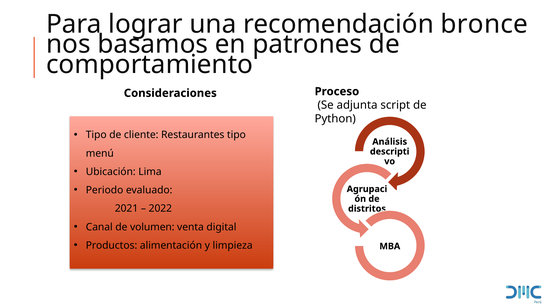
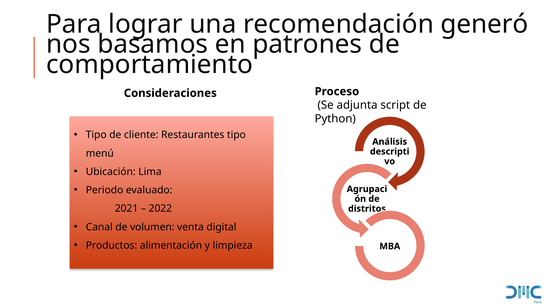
bronce: bronce -> generó
